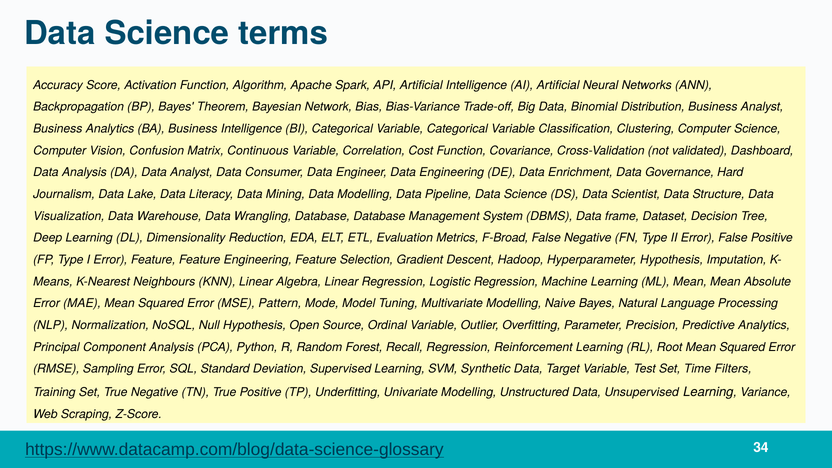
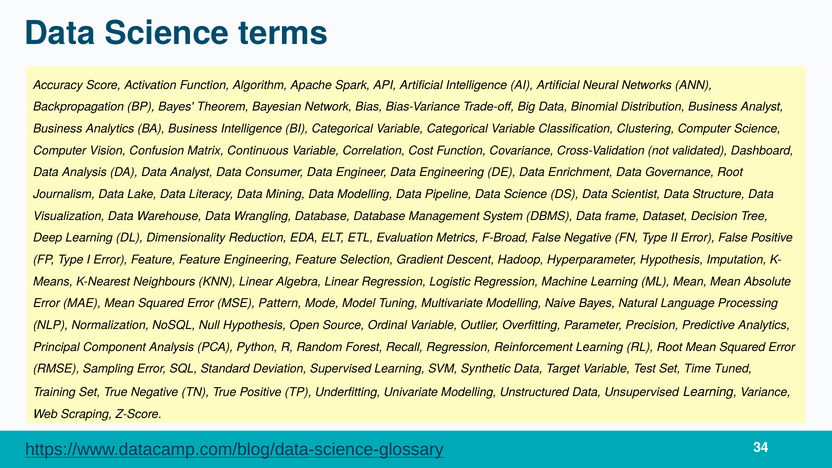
Governance Hard: Hard -> Root
Filters: Filters -> Tuned
